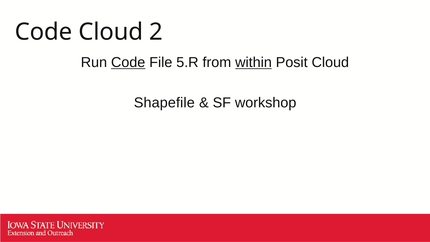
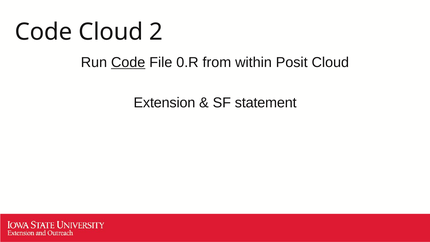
5.R: 5.R -> 0.R
within underline: present -> none
Shapefile: Shapefile -> Extension
workshop: workshop -> statement
